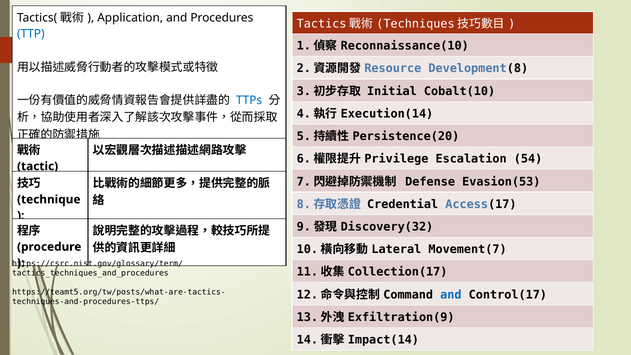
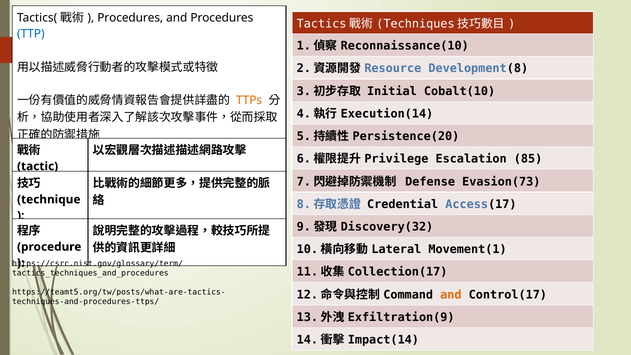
Application at (130, 18): Application -> Procedures
TTPs colour: blue -> orange
54: 54 -> 85
Evasion(53: Evasion(53 -> Evasion(73
Movement(7: Movement(7 -> Movement(1
and at (451, 295) colour: blue -> orange
